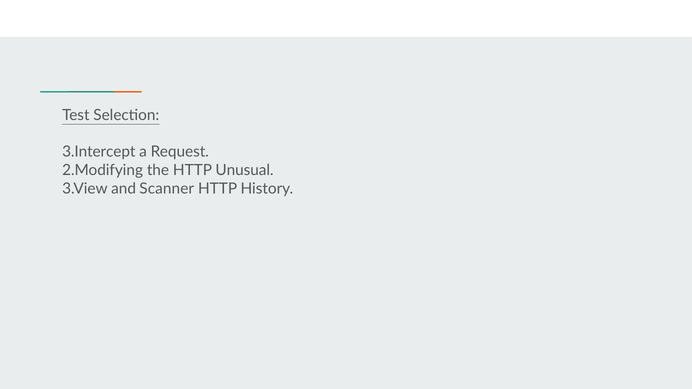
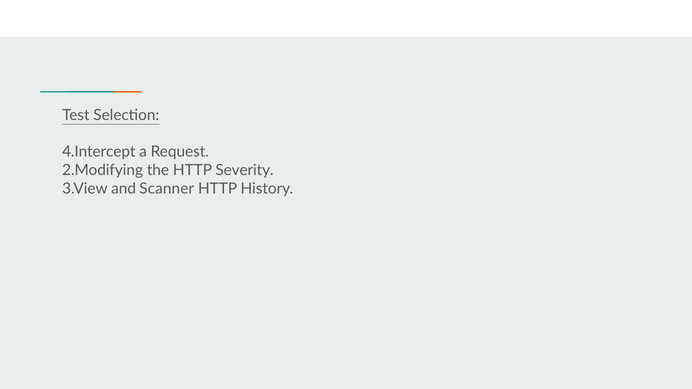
3.Intercept: 3.Intercept -> 4.Intercept
Unusual: Unusual -> Severity
